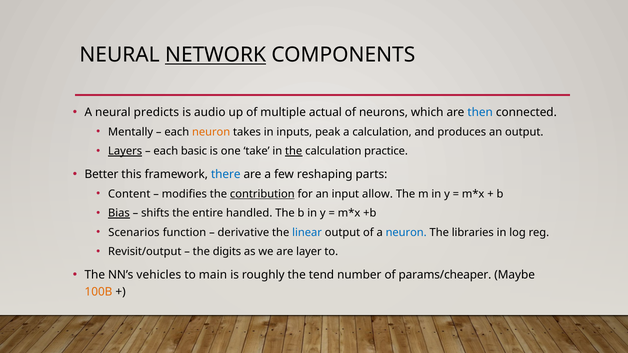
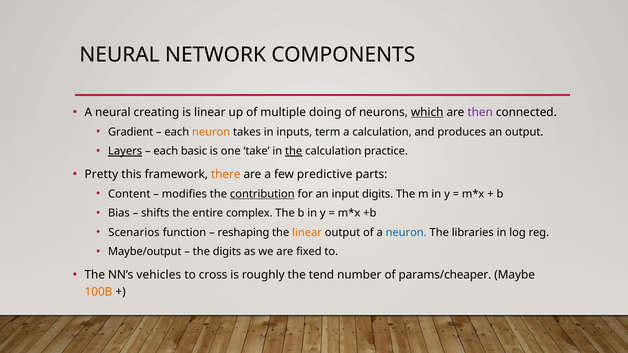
NETWORK underline: present -> none
predicts: predicts -> creating
is audio: audio -> linear
actual: actual -> doing
which underline: none -> present
then colour: blue -> purple
Mentally: Mentally -> Gradient
peak: peak -> term
Better: Better -> Pretty
there colour: blue -> orange
reshaping: reshaping -> predictive
input allow: allow -> digits
Bias underline: present -> none
handled: handled -> complex
derivative: derivative -> reshaping
linear at (307, 233) colour: blue -> orange
Revisit/output: Revisit/output -> Maybe/output
layer: layer -> fixed
main: main -> cross
